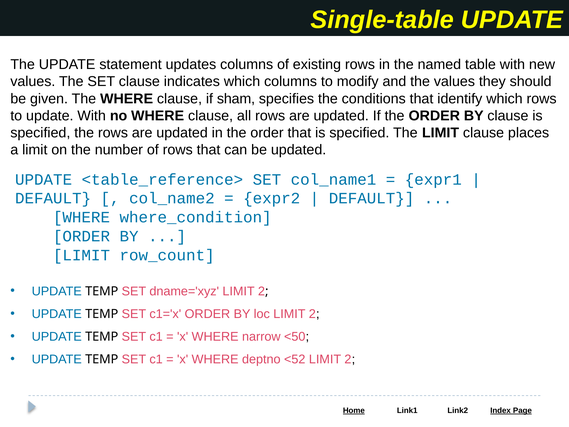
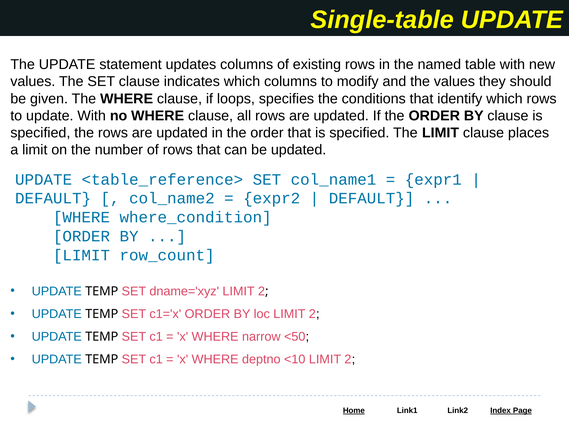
sham: sham -> loops
<52: <52 -> <10
